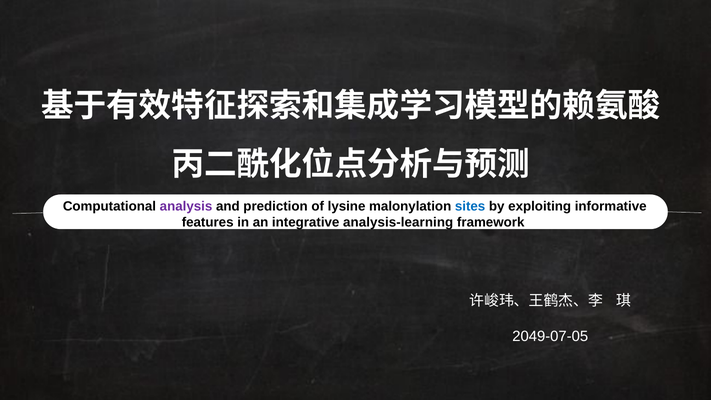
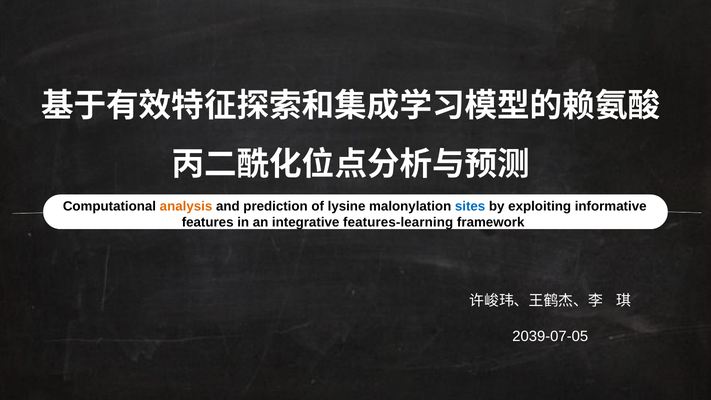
analysis colour: purple -> orange
analysis-learning: analysis-learning -> features-learning
2049-07-05: 2049-07-05 -> 2039-07-05
